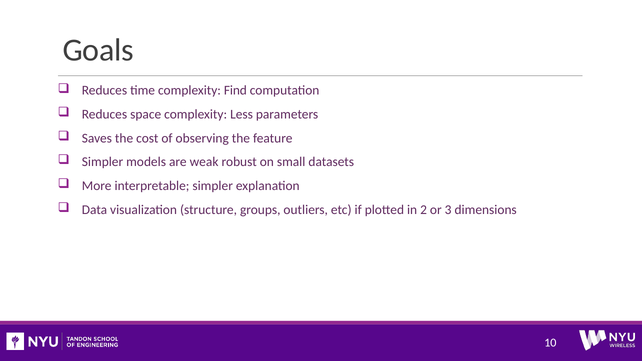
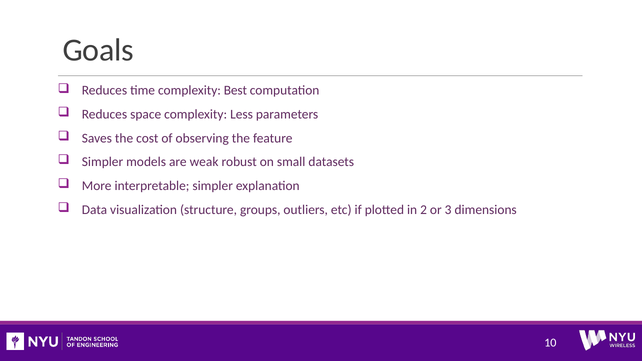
Find: Find -> Best
